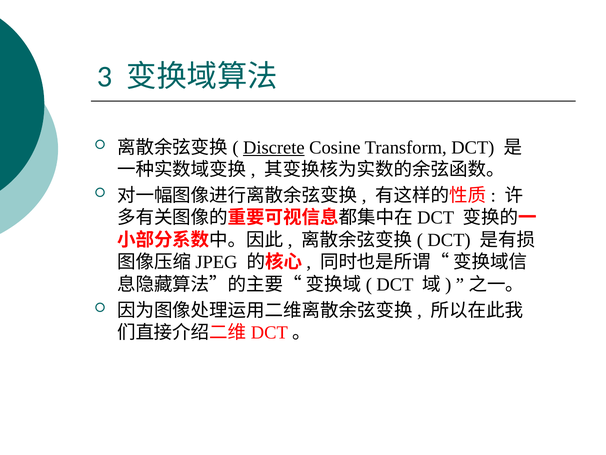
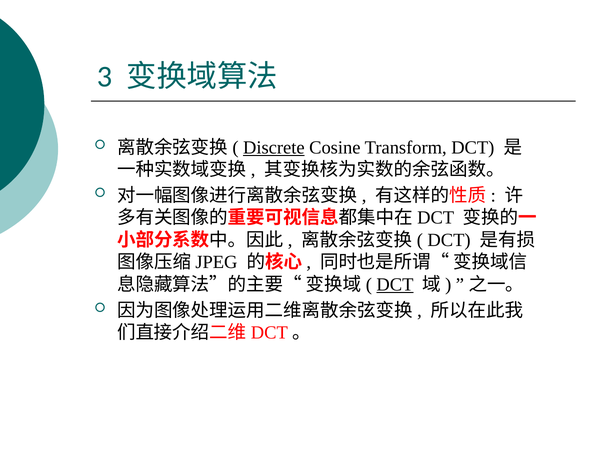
DCT at (395, 284) underline: none -> present
